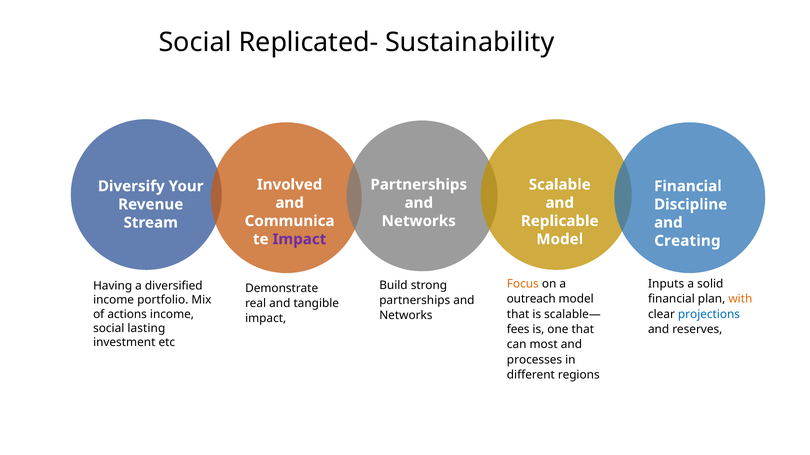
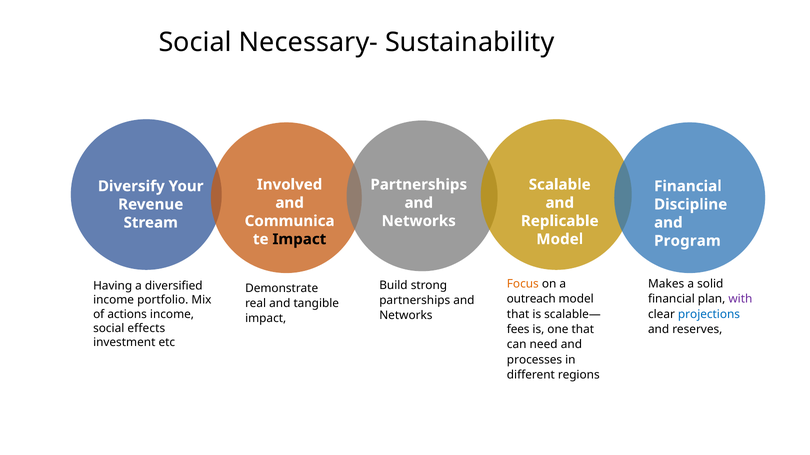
Replicated-: Replicated- -> Necessary-
Impact at (299, 240) colour: purple -> black
Creating: Creating -> Program
Inputs: Inputs -> Makes
with colour: orange -> purple
lasting: lasting -> effects
most: most -> need
